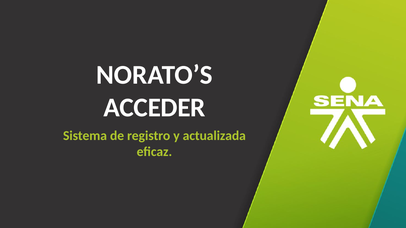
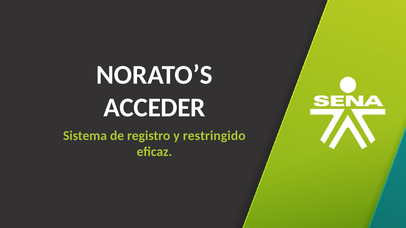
actualizada: actualizada -> restringido
